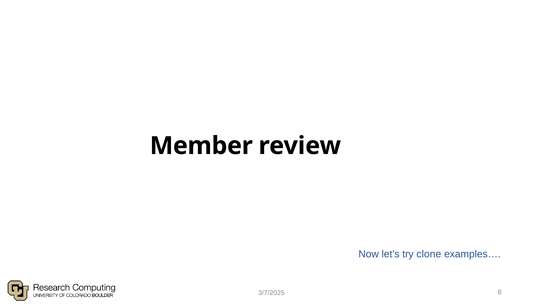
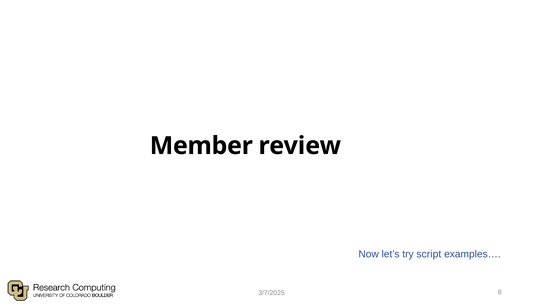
clone: clone -> script
